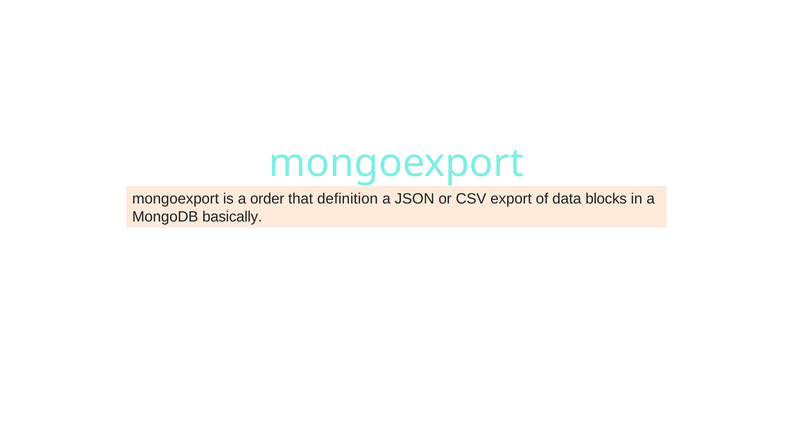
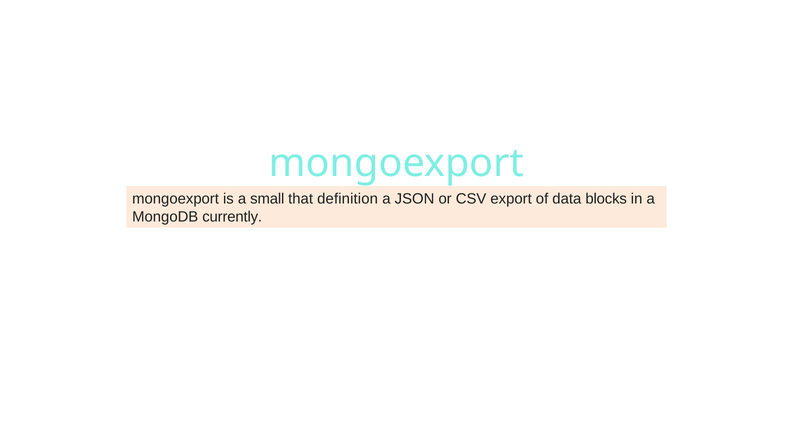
order: order -> small
basically: basically -> currently
